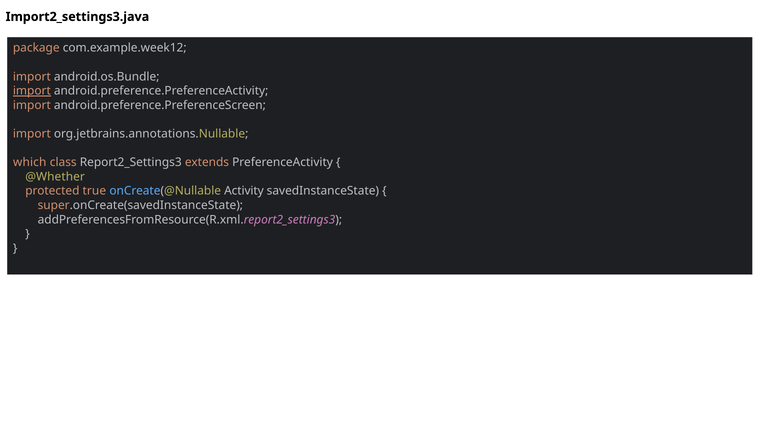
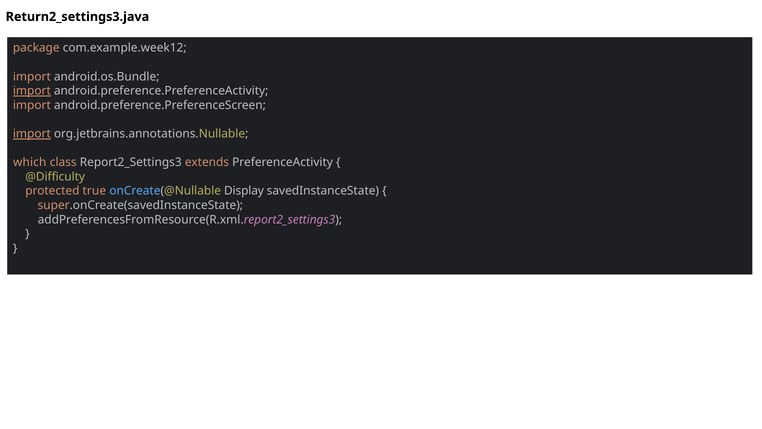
Import2_settings3.java: Import2_settings3.java -> Return2_settings3.java
import at (32, 134) underline: none -> present
@Whether: @Whether -> @Difficulty
Activity: Activity -> Display
